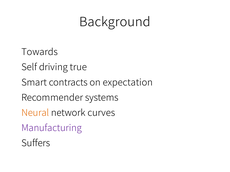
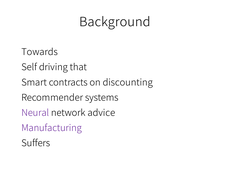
true: true -> that
expectation: expectation -> discounting
Neural colour: orange -> purple
curves: curves -> advice
